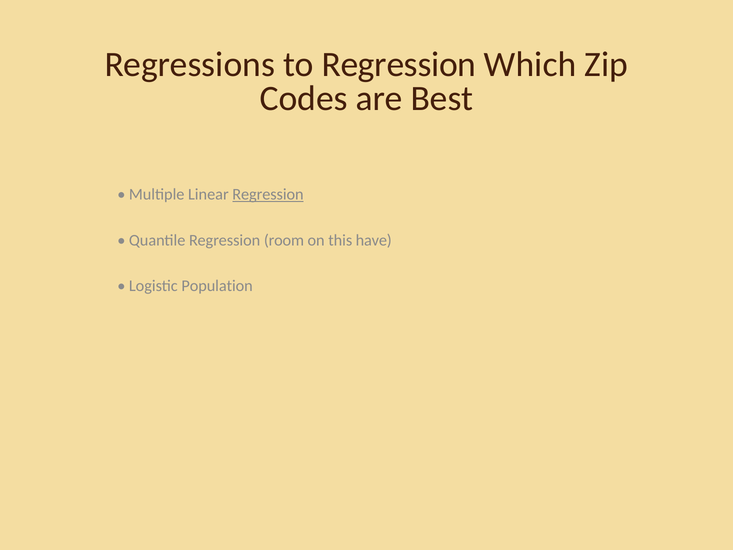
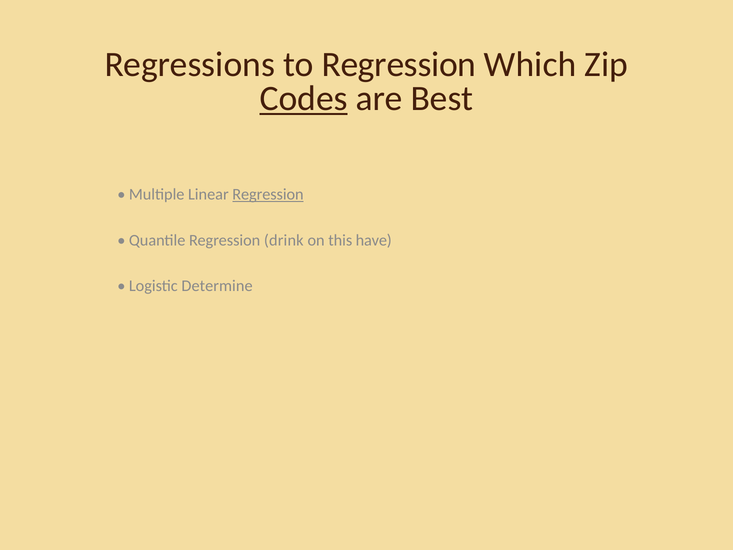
Codes underline: none -> present
room: room -> drink
Population: Population -> Determine
